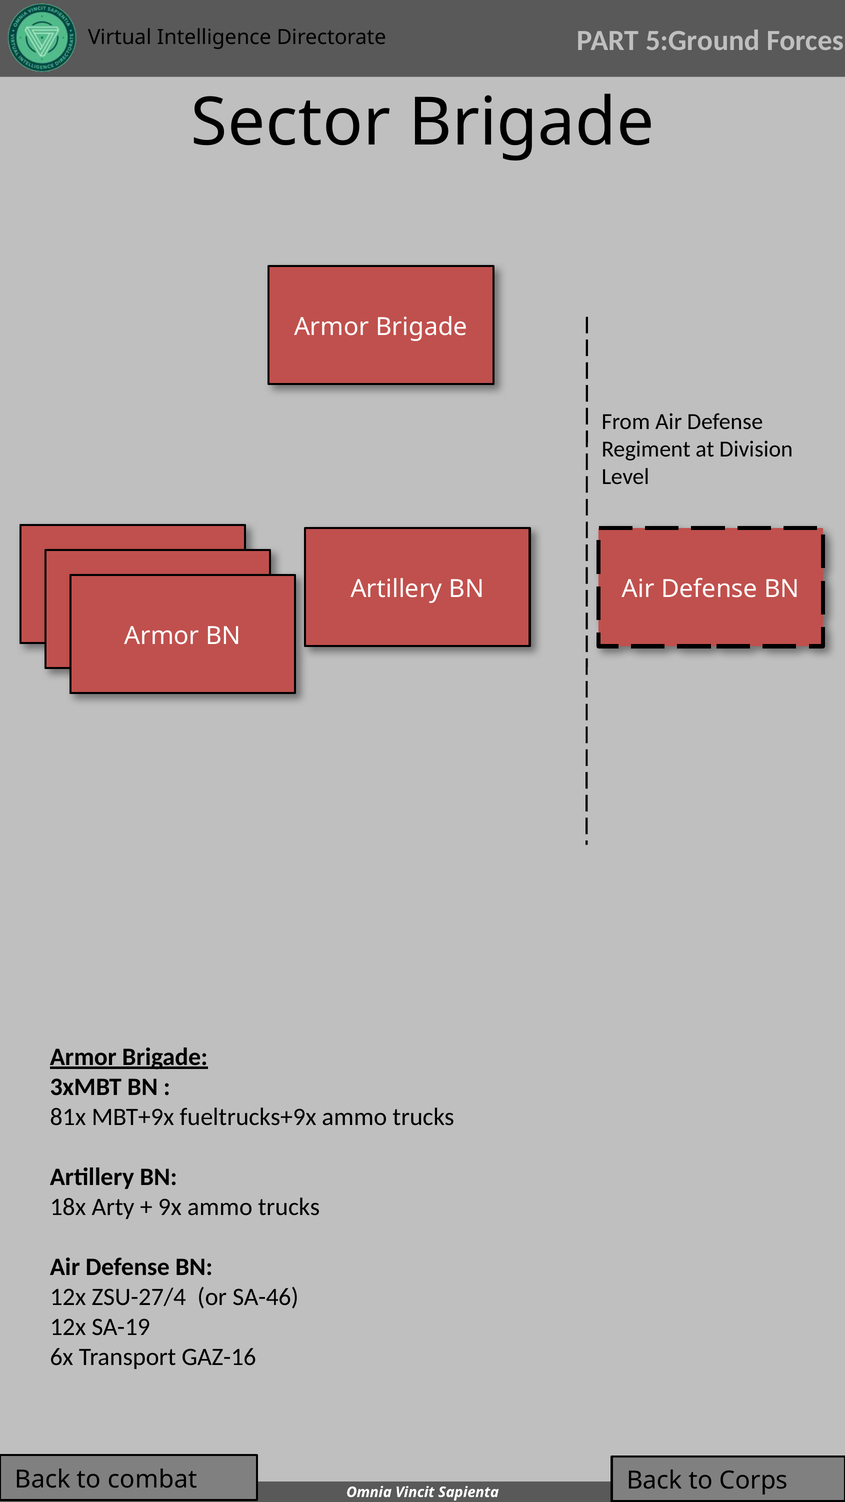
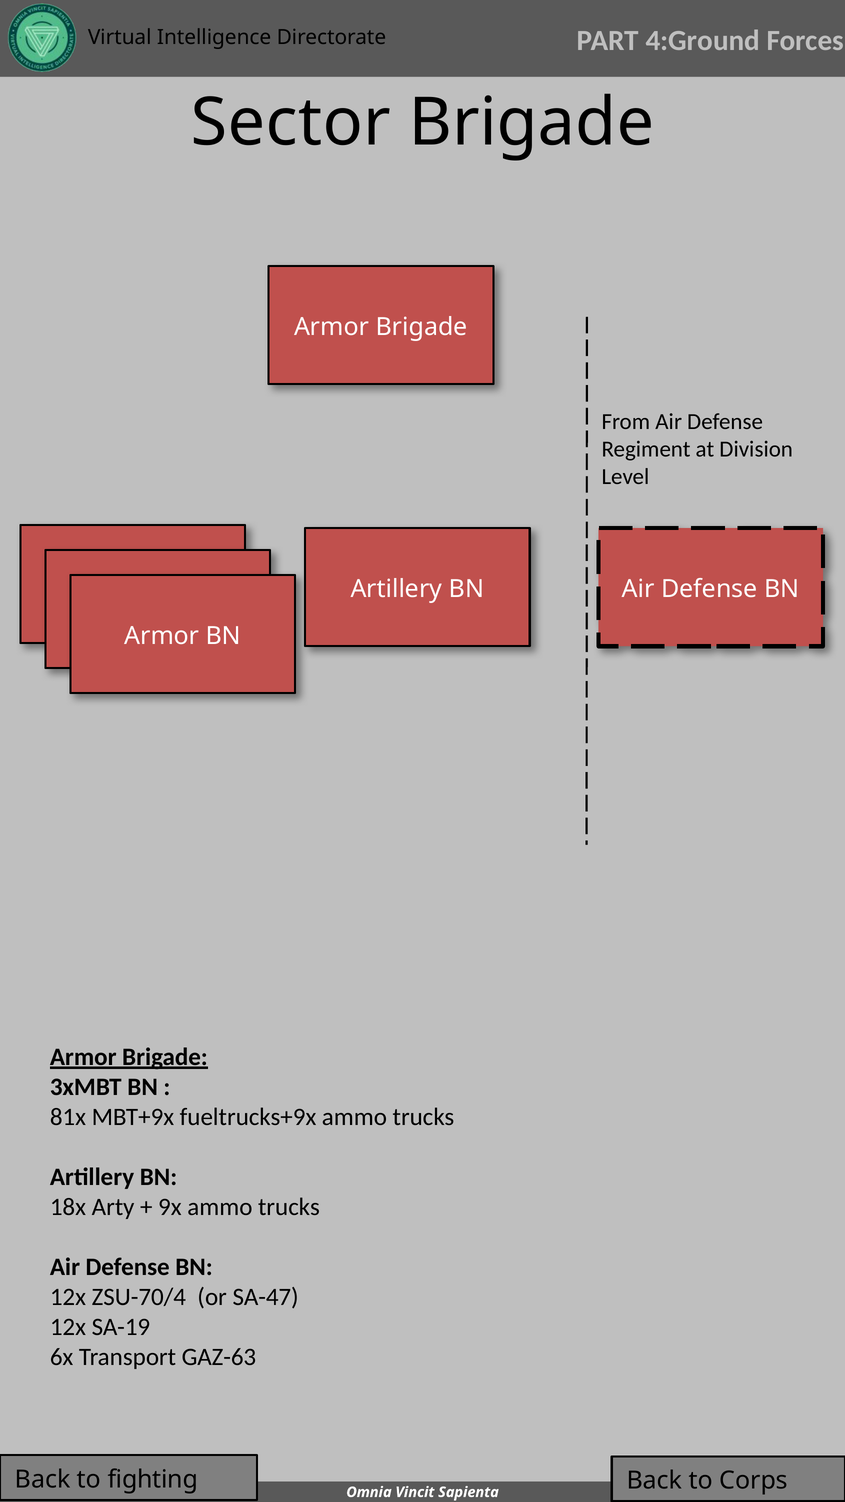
5:Ground: 5:Ground -> 4:Ground
ZSU-27/4: ZSU-27/4 -> ZSU-70/4
SA-46: SA-46 -> SA-47
GAZ-16: GAZ-16 -> GAZ-63
combat: combat -> fighting
